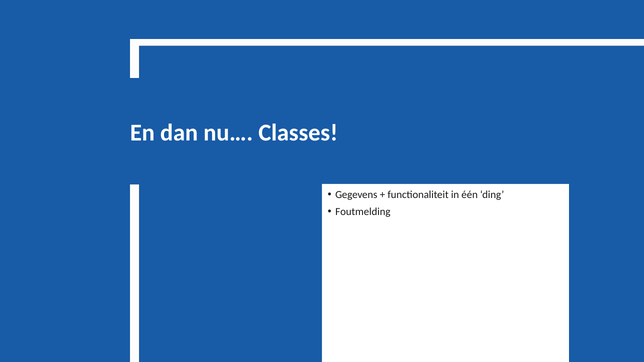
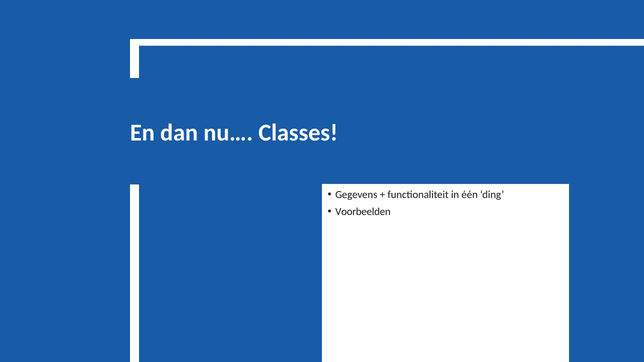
Foutmelding: Foutmelding -> Voorbeelden
